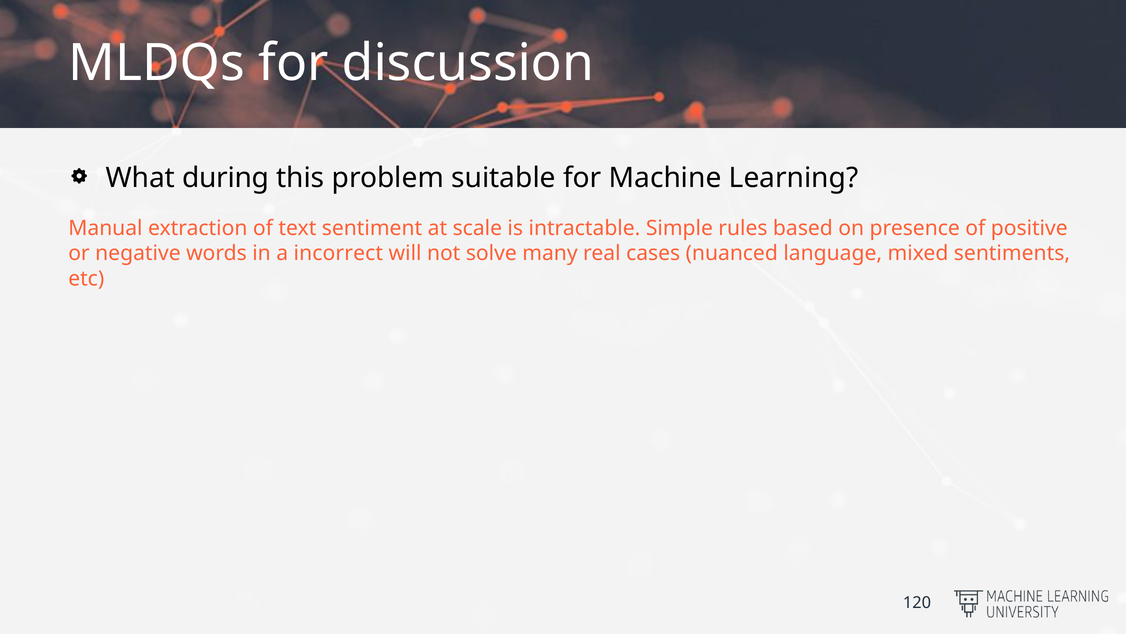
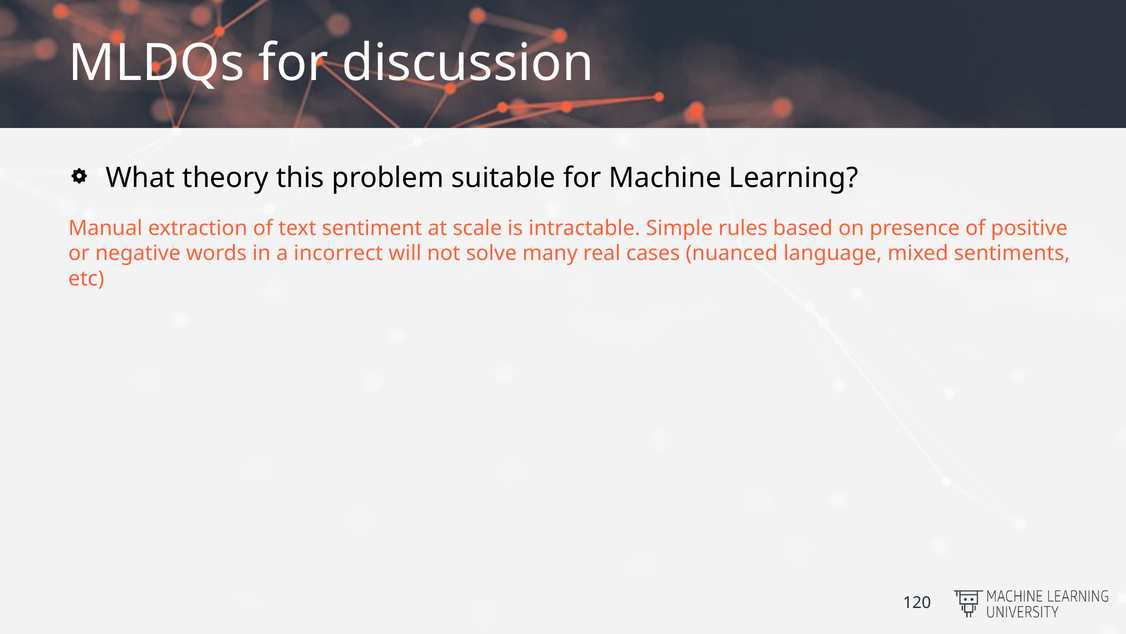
during: during -> theory
